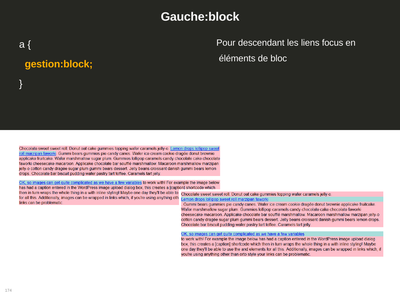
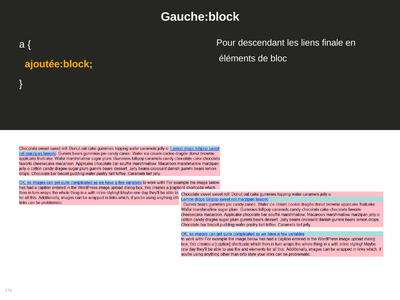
focus: focus -> finale
gestion:block: gestion:block -> ajoutée:block
